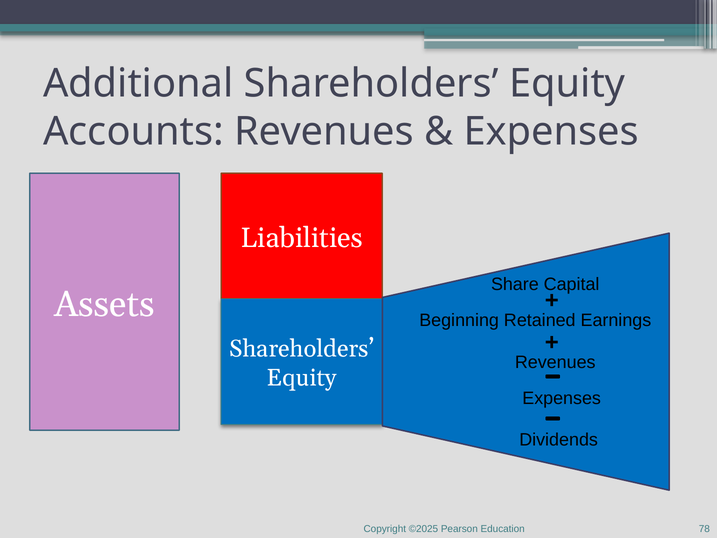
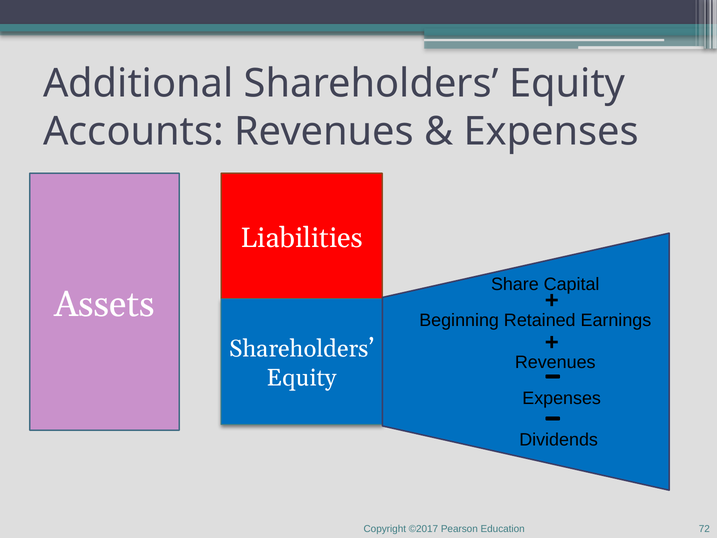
©2025: ©2025 -> ©2017
78: 78 -> 72
